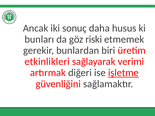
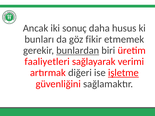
riski: riski -> fikir
bunlardan underline: none -> present
etkinlikleri: etkinlikleri -> faaliyetleri
